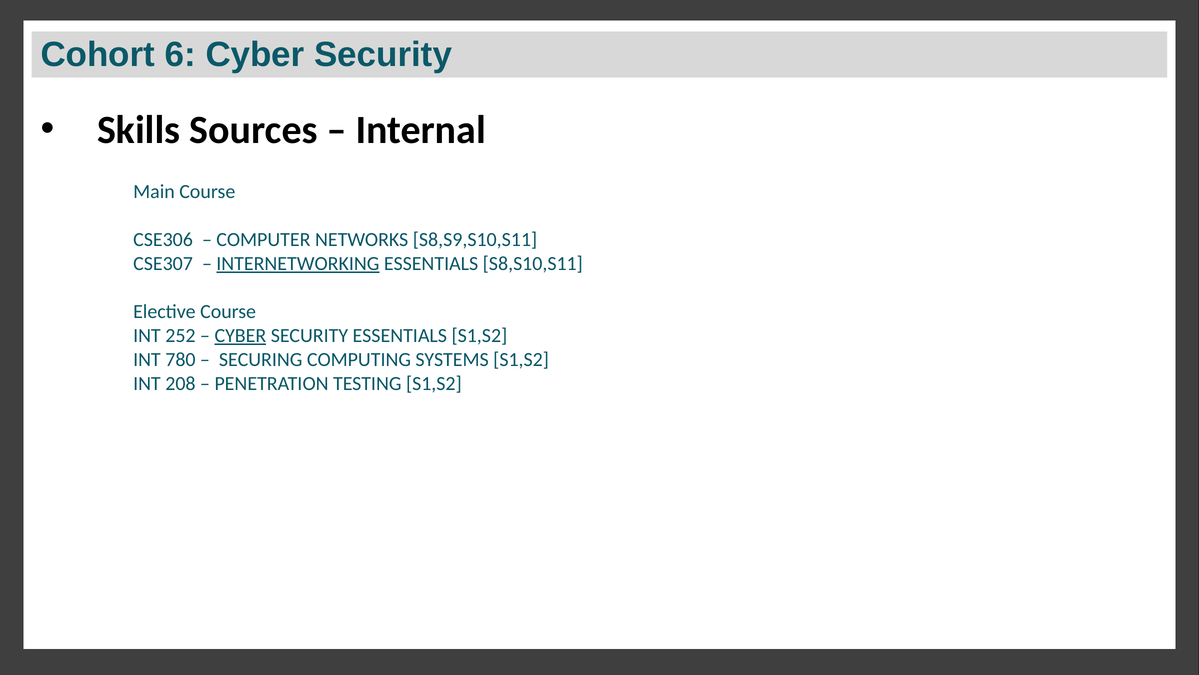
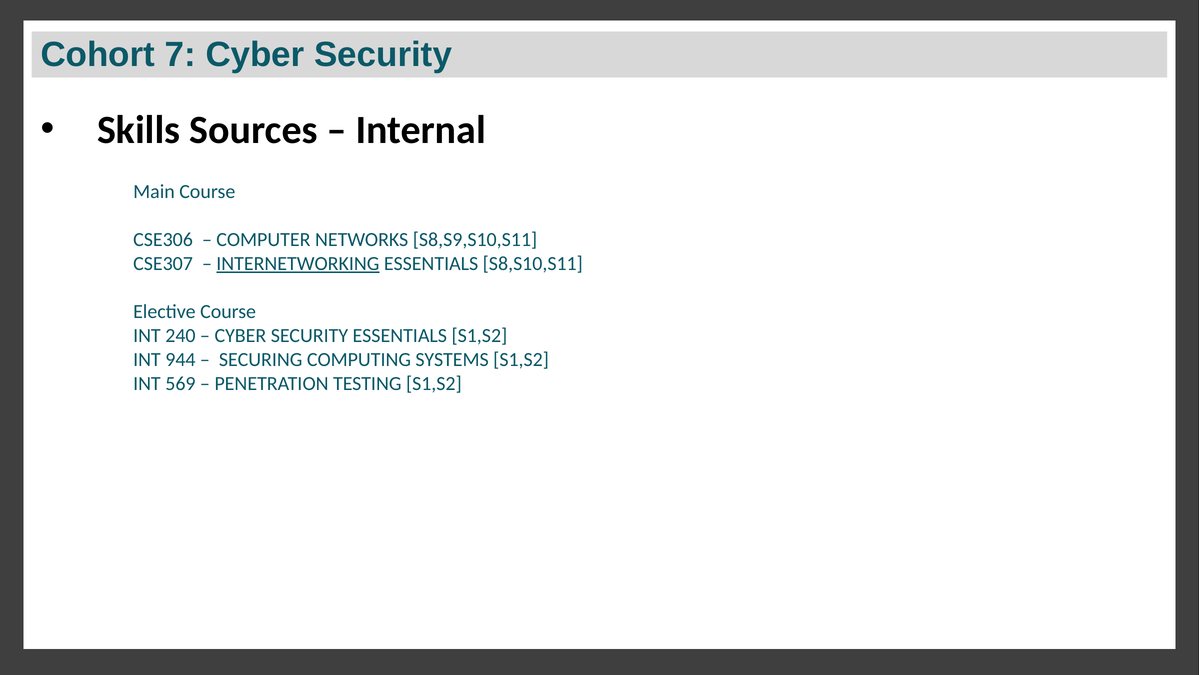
6: 6 -> 7
252: 252 -> 240
CYBER at (240, 335) underline: present -> none
780: 780 -> 944
208: 208 -> 569
